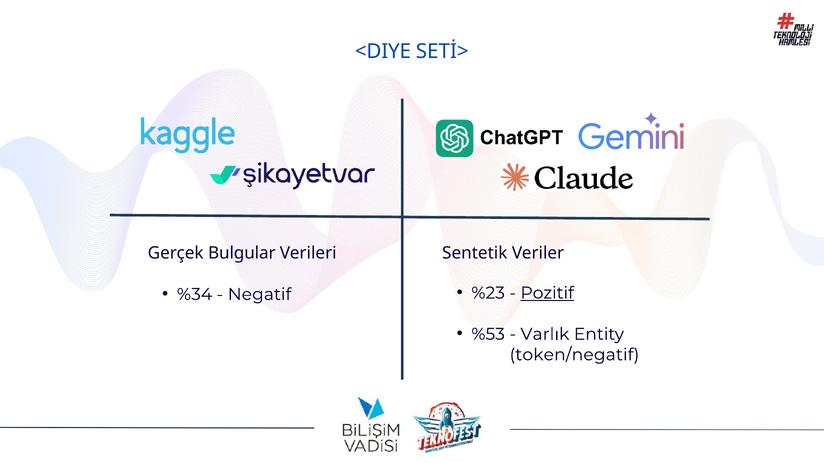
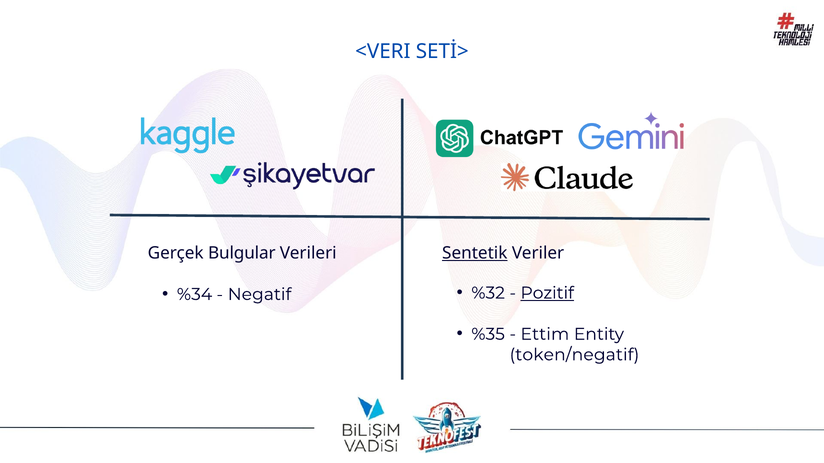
<DIYE: <DIYE -> <VERI
Sentetik underline: none -> present
%23: %23 -> %32
%53: %53 -> %35
Varlık: Varlık -> Ettim
